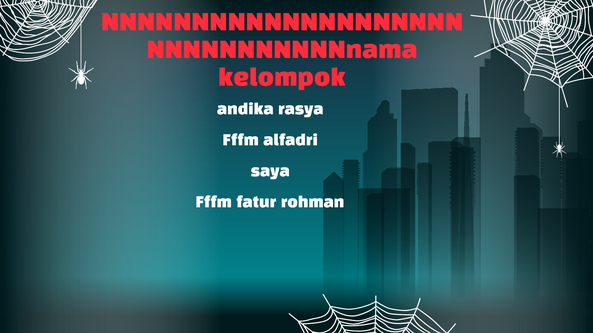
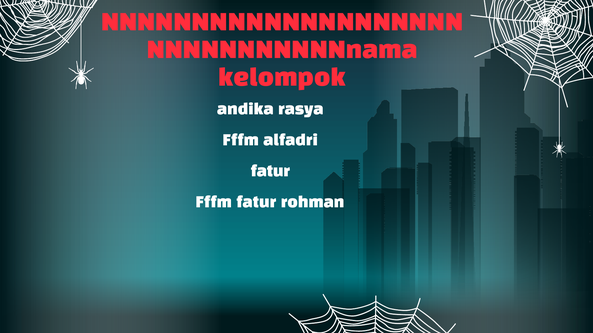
saya at (270, 172): saya -> fatur
